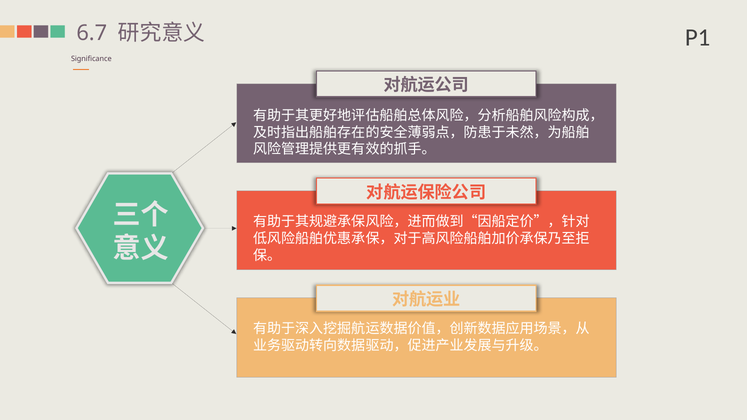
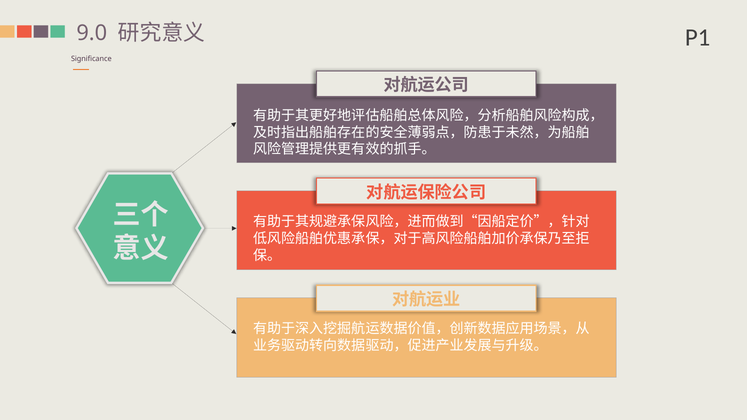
6.7: 6.7 -> 9.0
